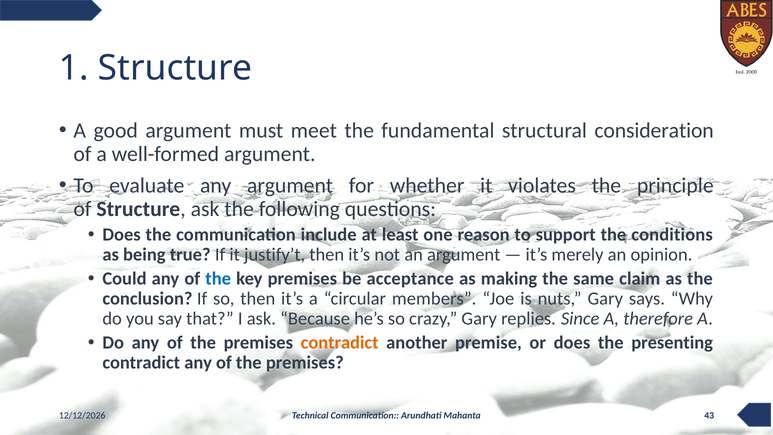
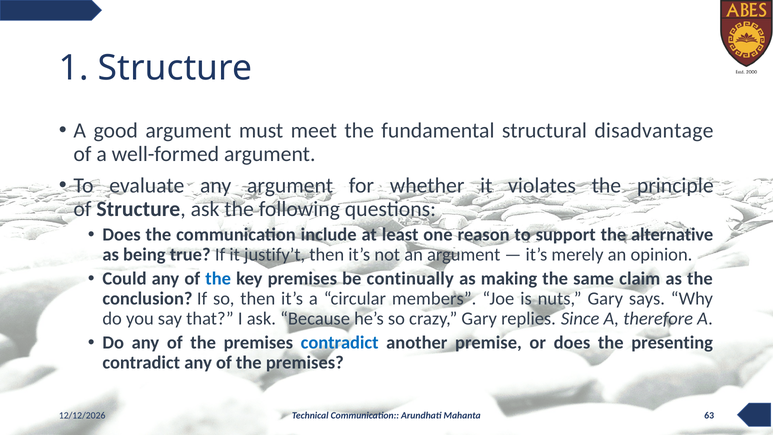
consideration: consideration -> disadvantage
conditions: conditions -> alternative
acceptance: acceptance -> continually
contradict at (340, 343) colour: orange -> blue
43: 43 -> 63
